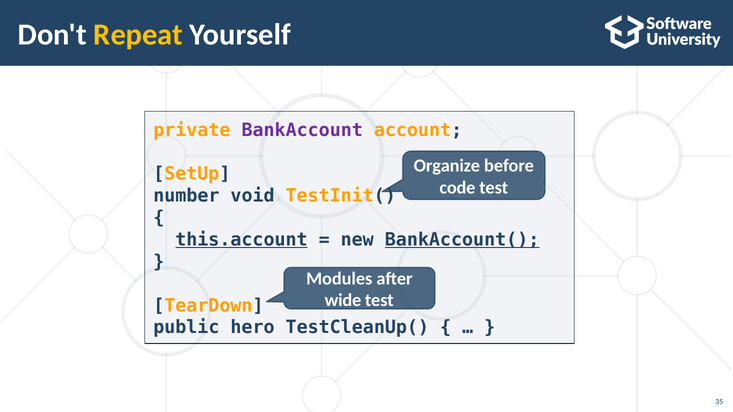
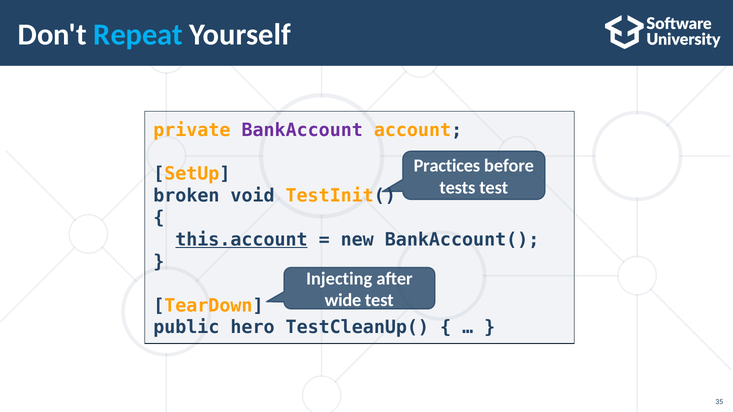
Repeat colour: yellow -> light blue
Organize: Organize -> Practices
code: code -> tests
number: number -> broken
BankAccount( underline: present -> none
Modules: Modules -> Injecting
